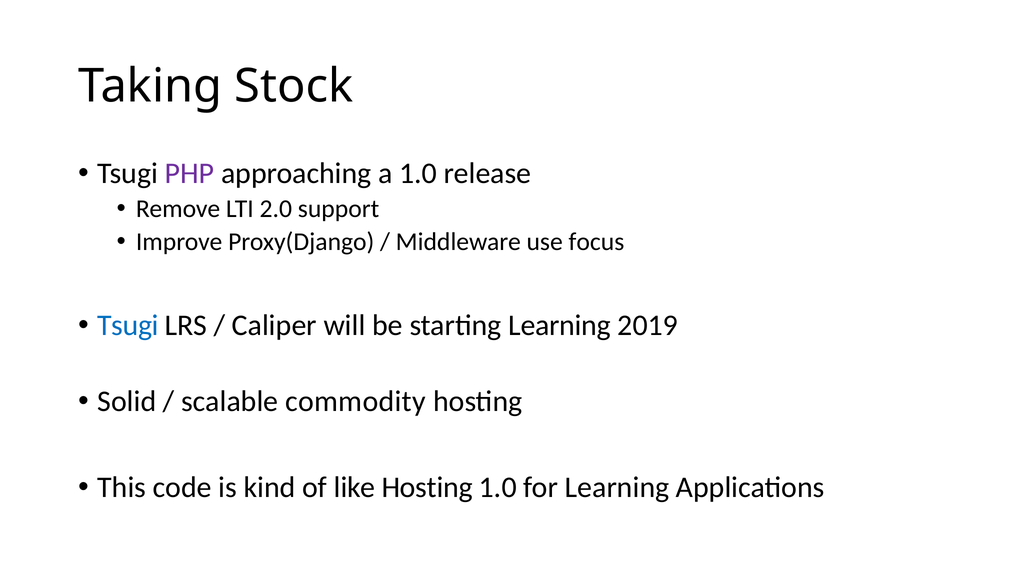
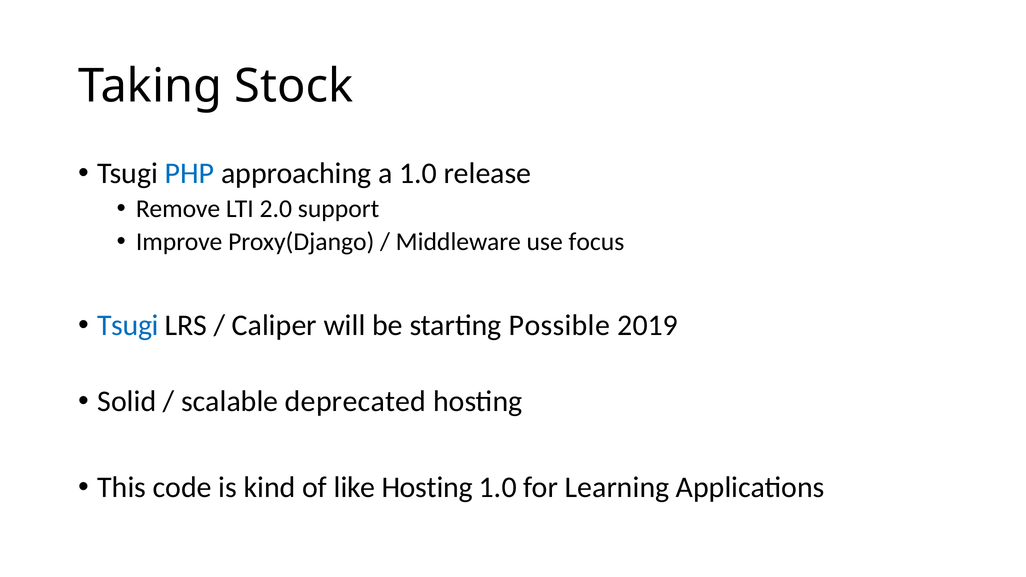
PHP colour: purple -> blue
starting Learning: Learning -> Possible
commodity: commodity -> deprecated
